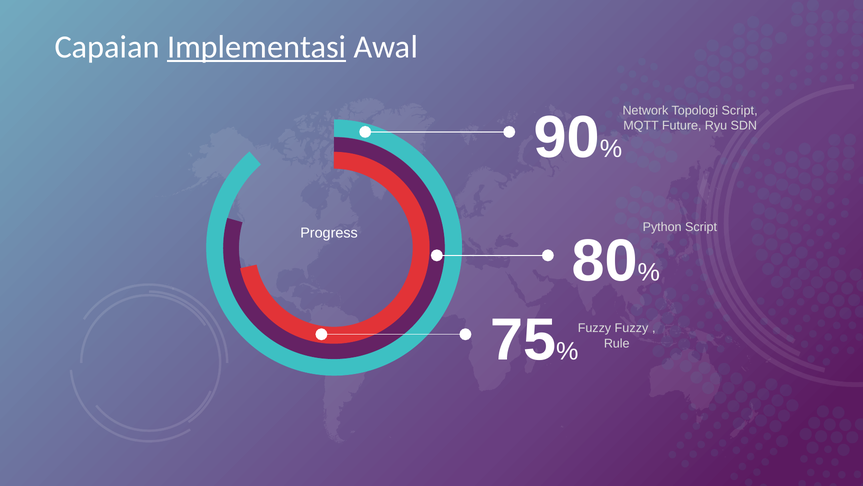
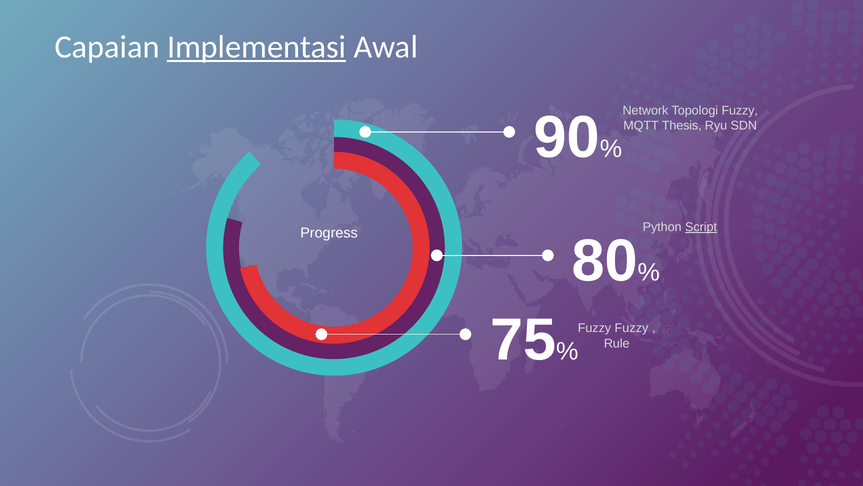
Topologi Script: Script -> Fuzzy
Future: Future -> Thesis
Script at (701, 227) underline: none -> present
